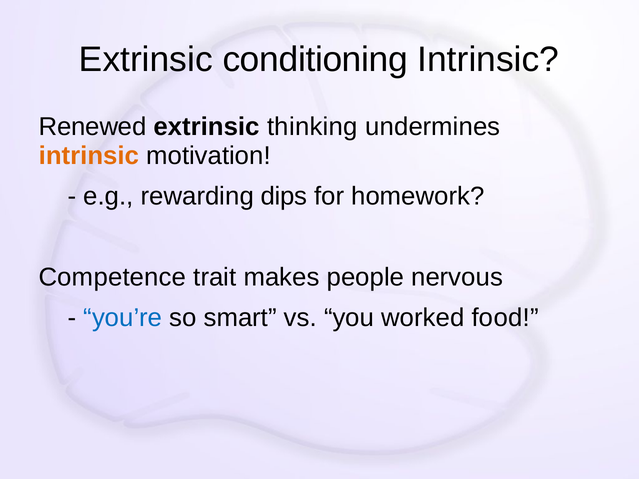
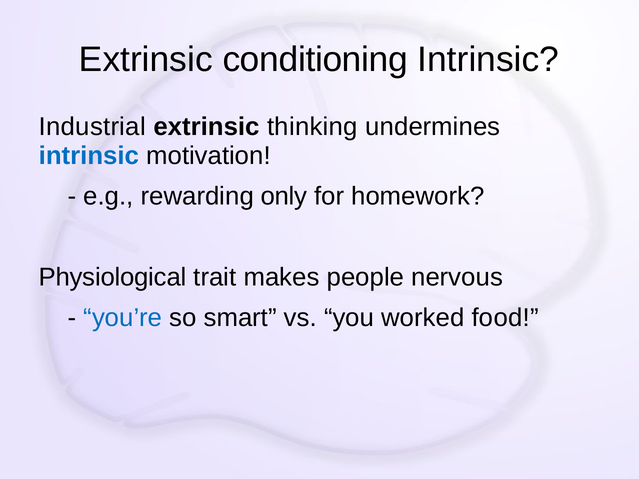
Renewed: Renewed -> Industrial
intrinsic at (89, 156) colour: orange -> blue
dips: dips -> only
Competence: Competence -> Physiological
